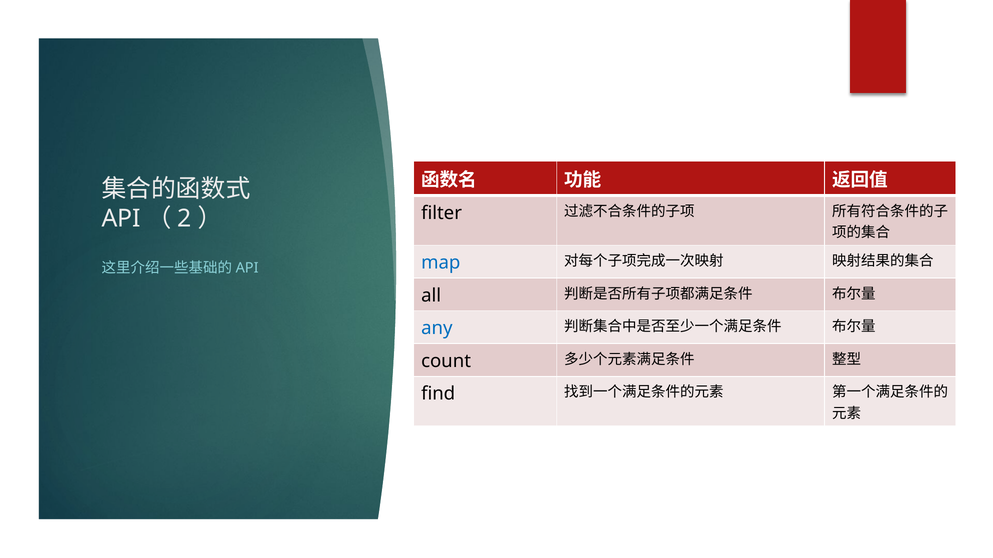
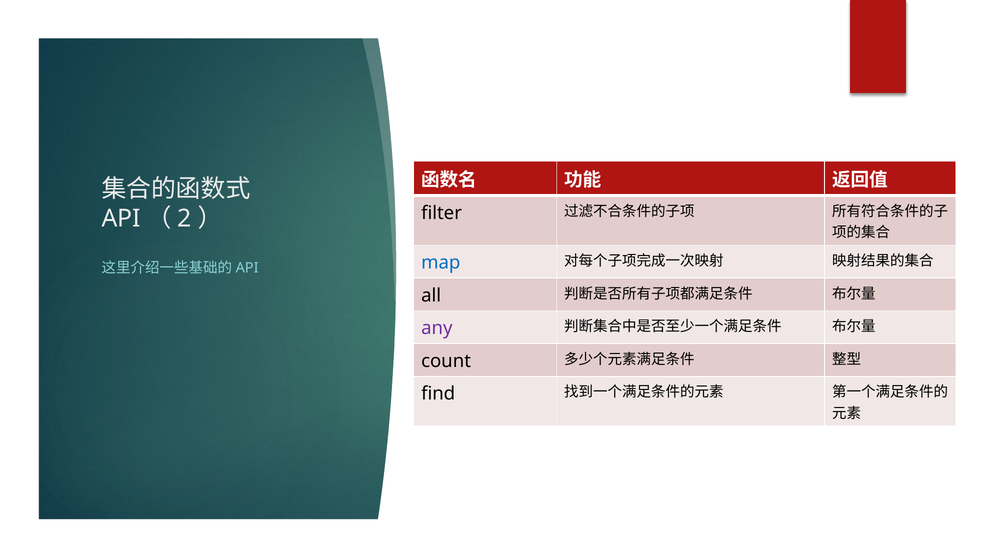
any colour: blue -> purple
